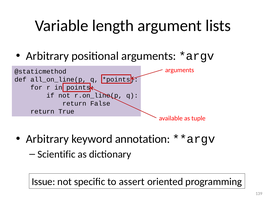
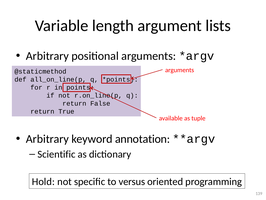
Issue: Issue -> Hold
assert: assert -> versus
